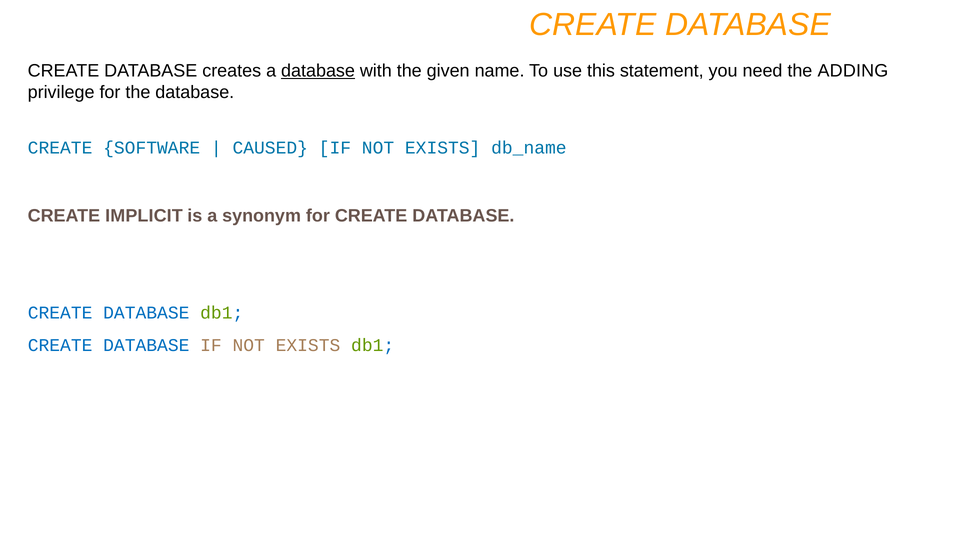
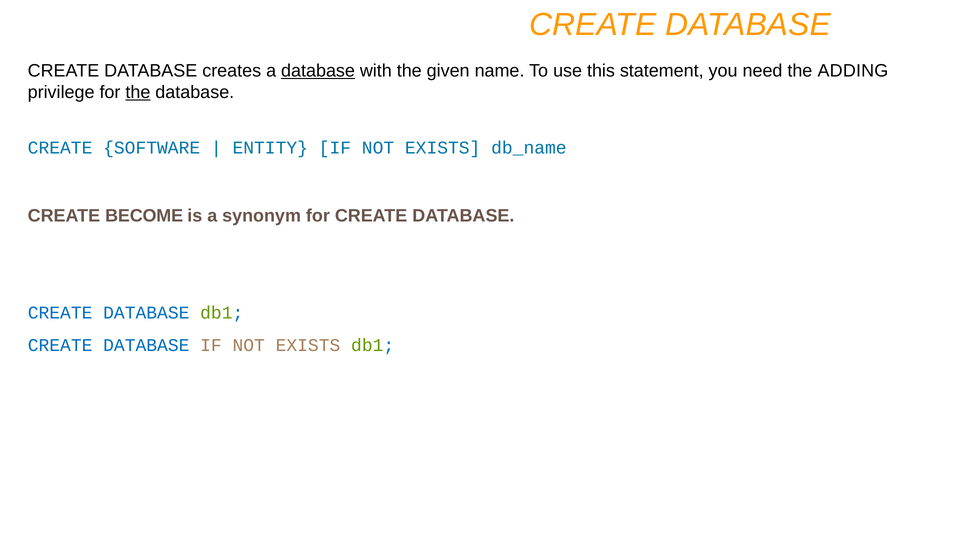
the at (138, 92) underline: none -> present
CAUSED: CAUSED -> ENTITY
IMPLICIT: IMPLICIT -> BECOME
